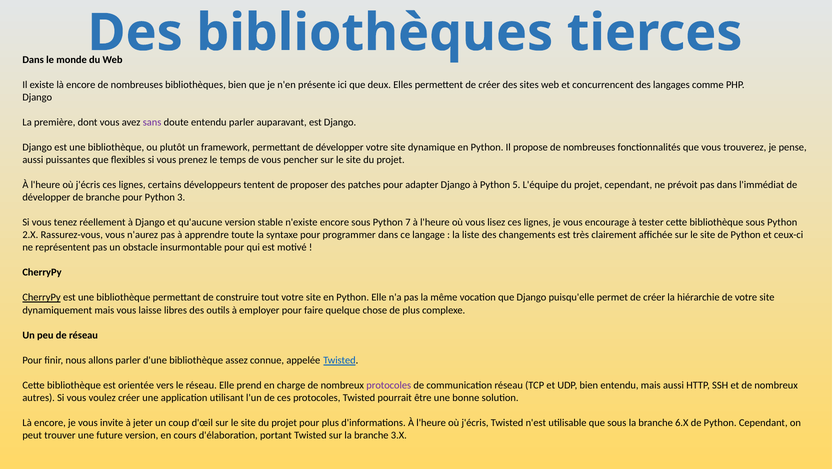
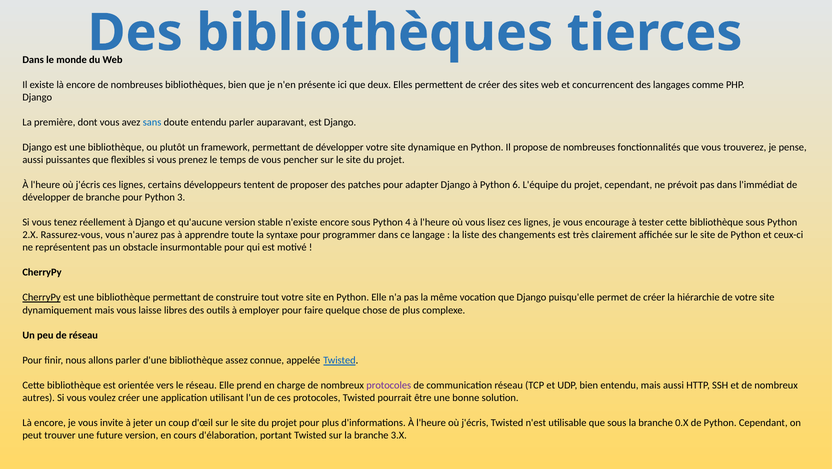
sans colour: purple -> blue
5: 5 -> 6
7: 7 -> 4
6.X: 6.X -> 0.X
